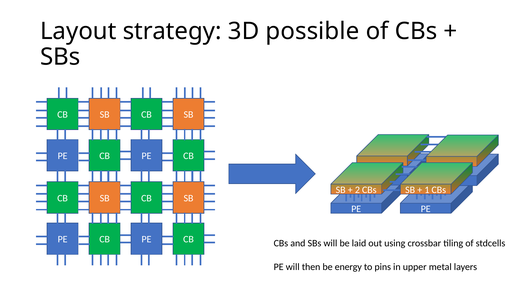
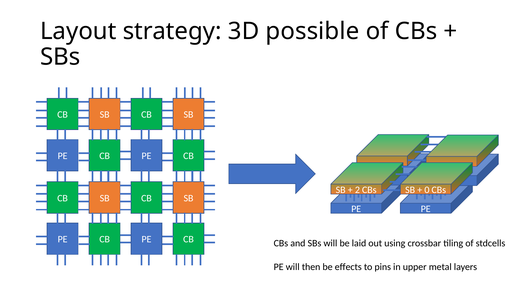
1: 1 -> 0
energy: energy -> effects
